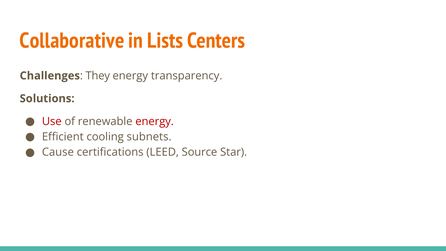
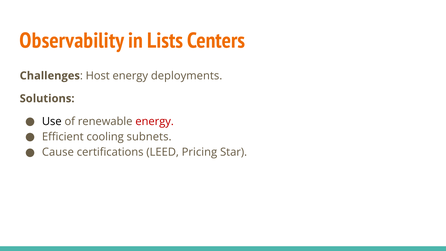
Collaborative: Collaborative -> Observability
They: They -> Host
transparency: transparency -> deployments
Use colour: red -> black
Source: Source -> Pricing
